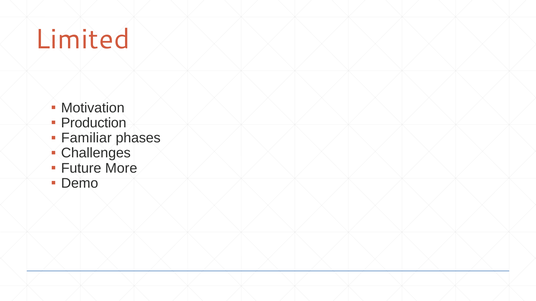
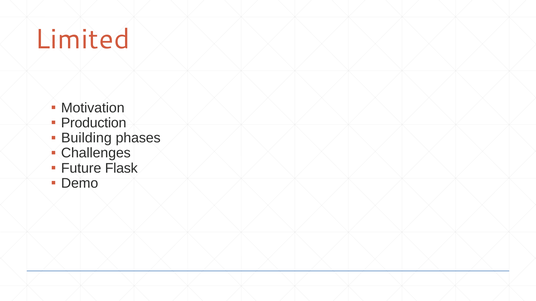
Familiar: Familiar -> Building
More: More -> Flask
